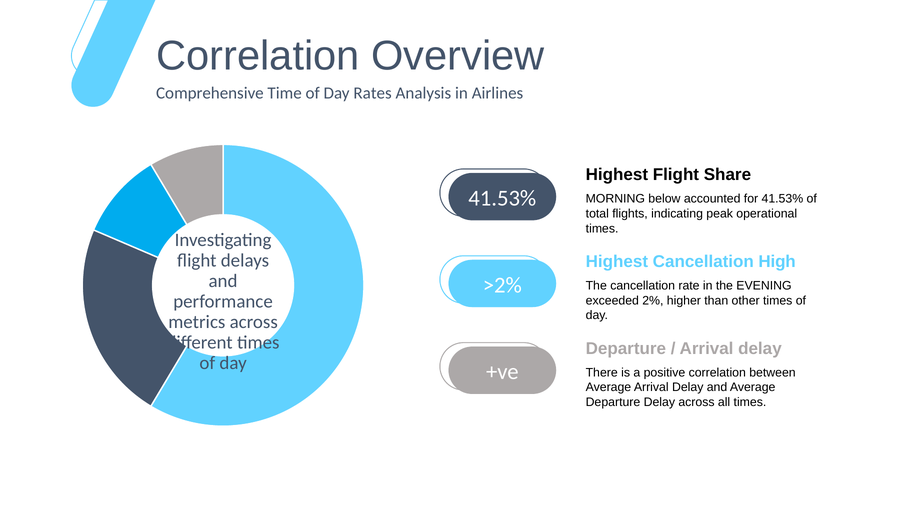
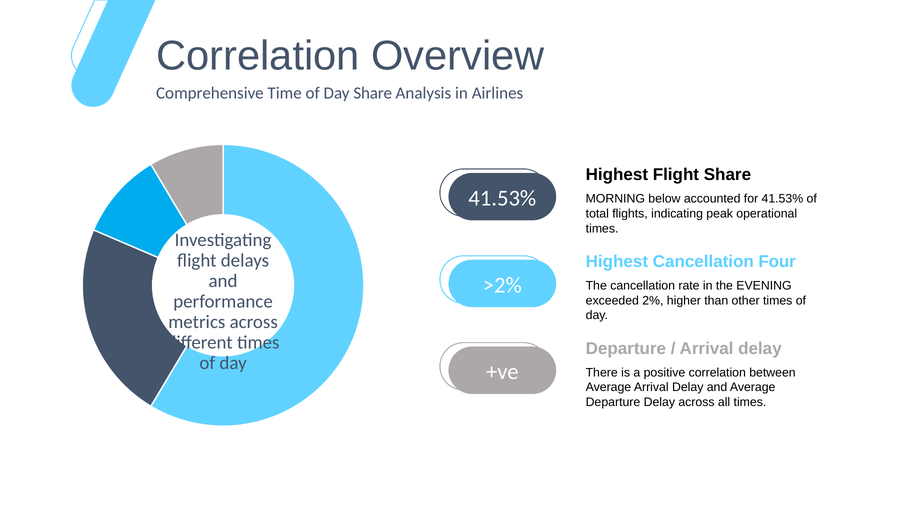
Day Rates: Rates -> Share
High: High -> Four
